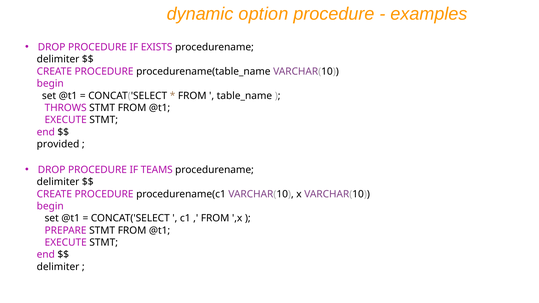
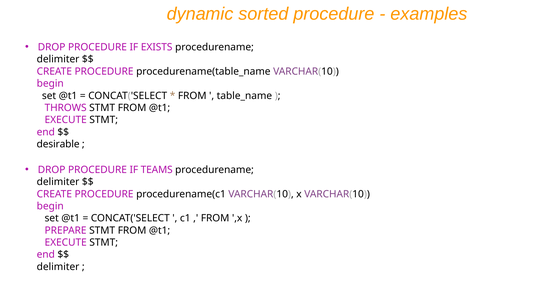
option: option -> sorted
provided: provided -> desirable
